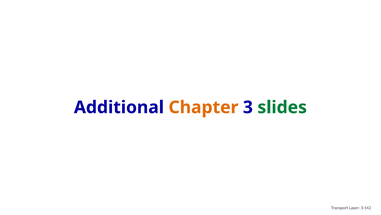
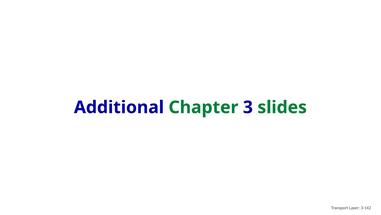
Chapter colour: orange -> green
